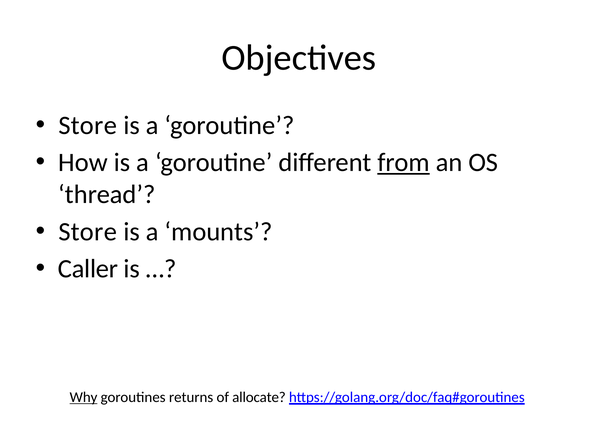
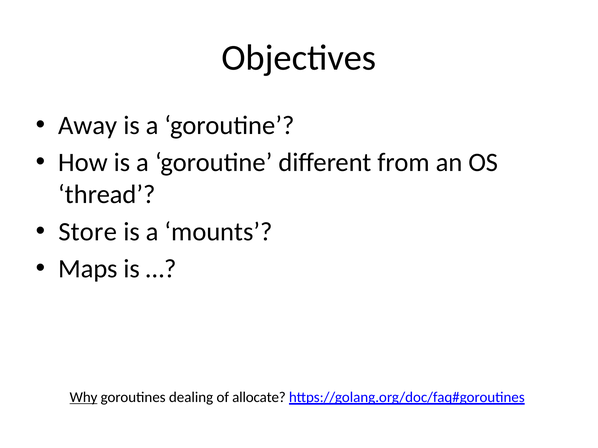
Store at (88, 125): Store -> Away
from underline: present -> none
Caller: Caller -> Maps
returns: returns -> dealing
